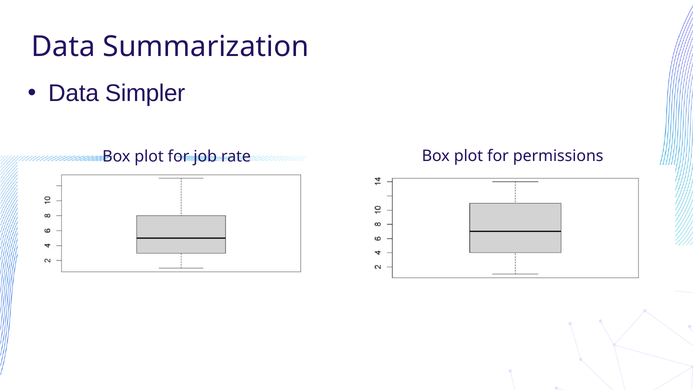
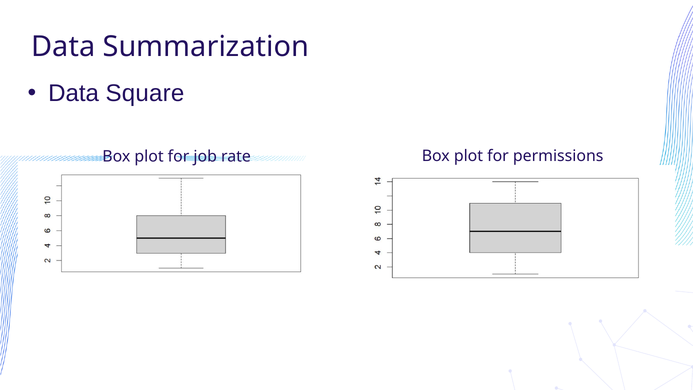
Simpler: Simpler -> Square
